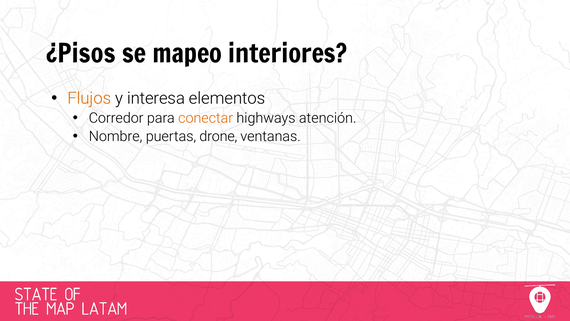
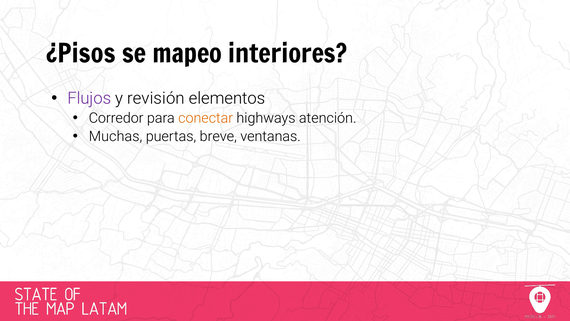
Flujos colour: orange -> purple
interesa: interesa -> revisión
Nombre: Nombre -> Muchas
drone: drone -> breve
